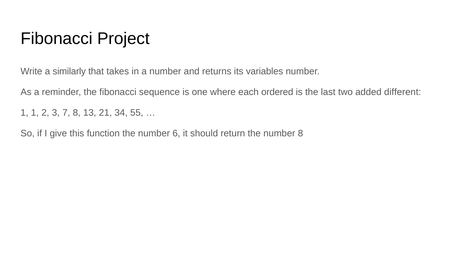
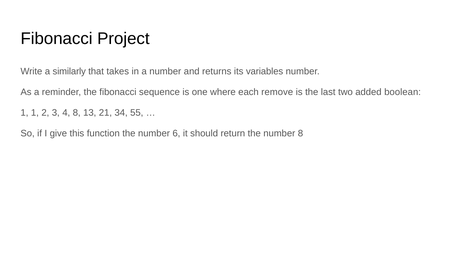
ordered: ordered -> remove
different: different -> boolean
7: 7 -> 4
